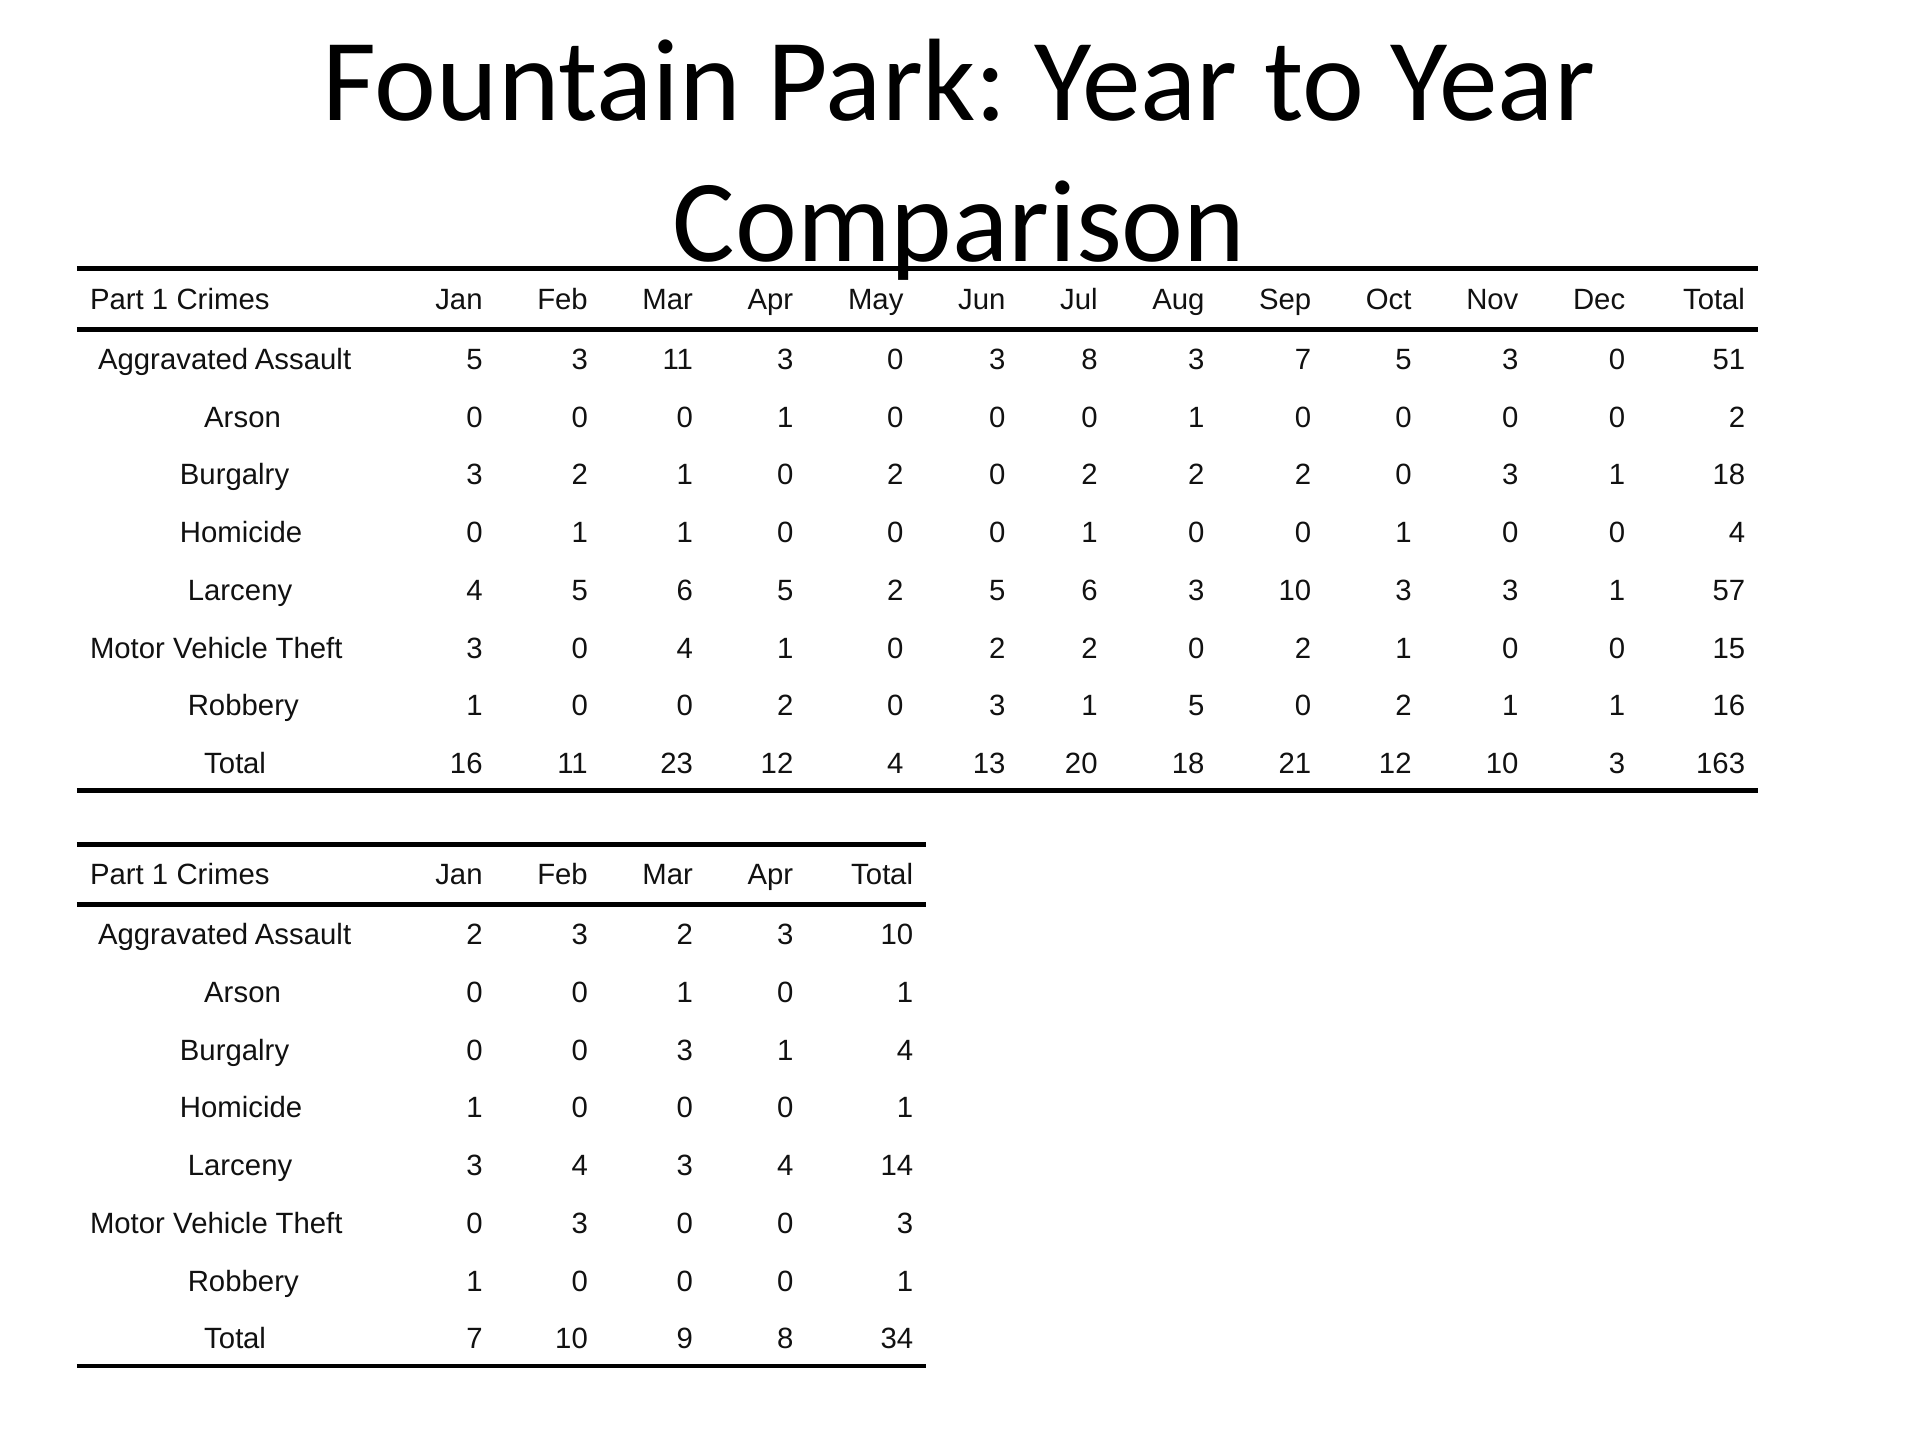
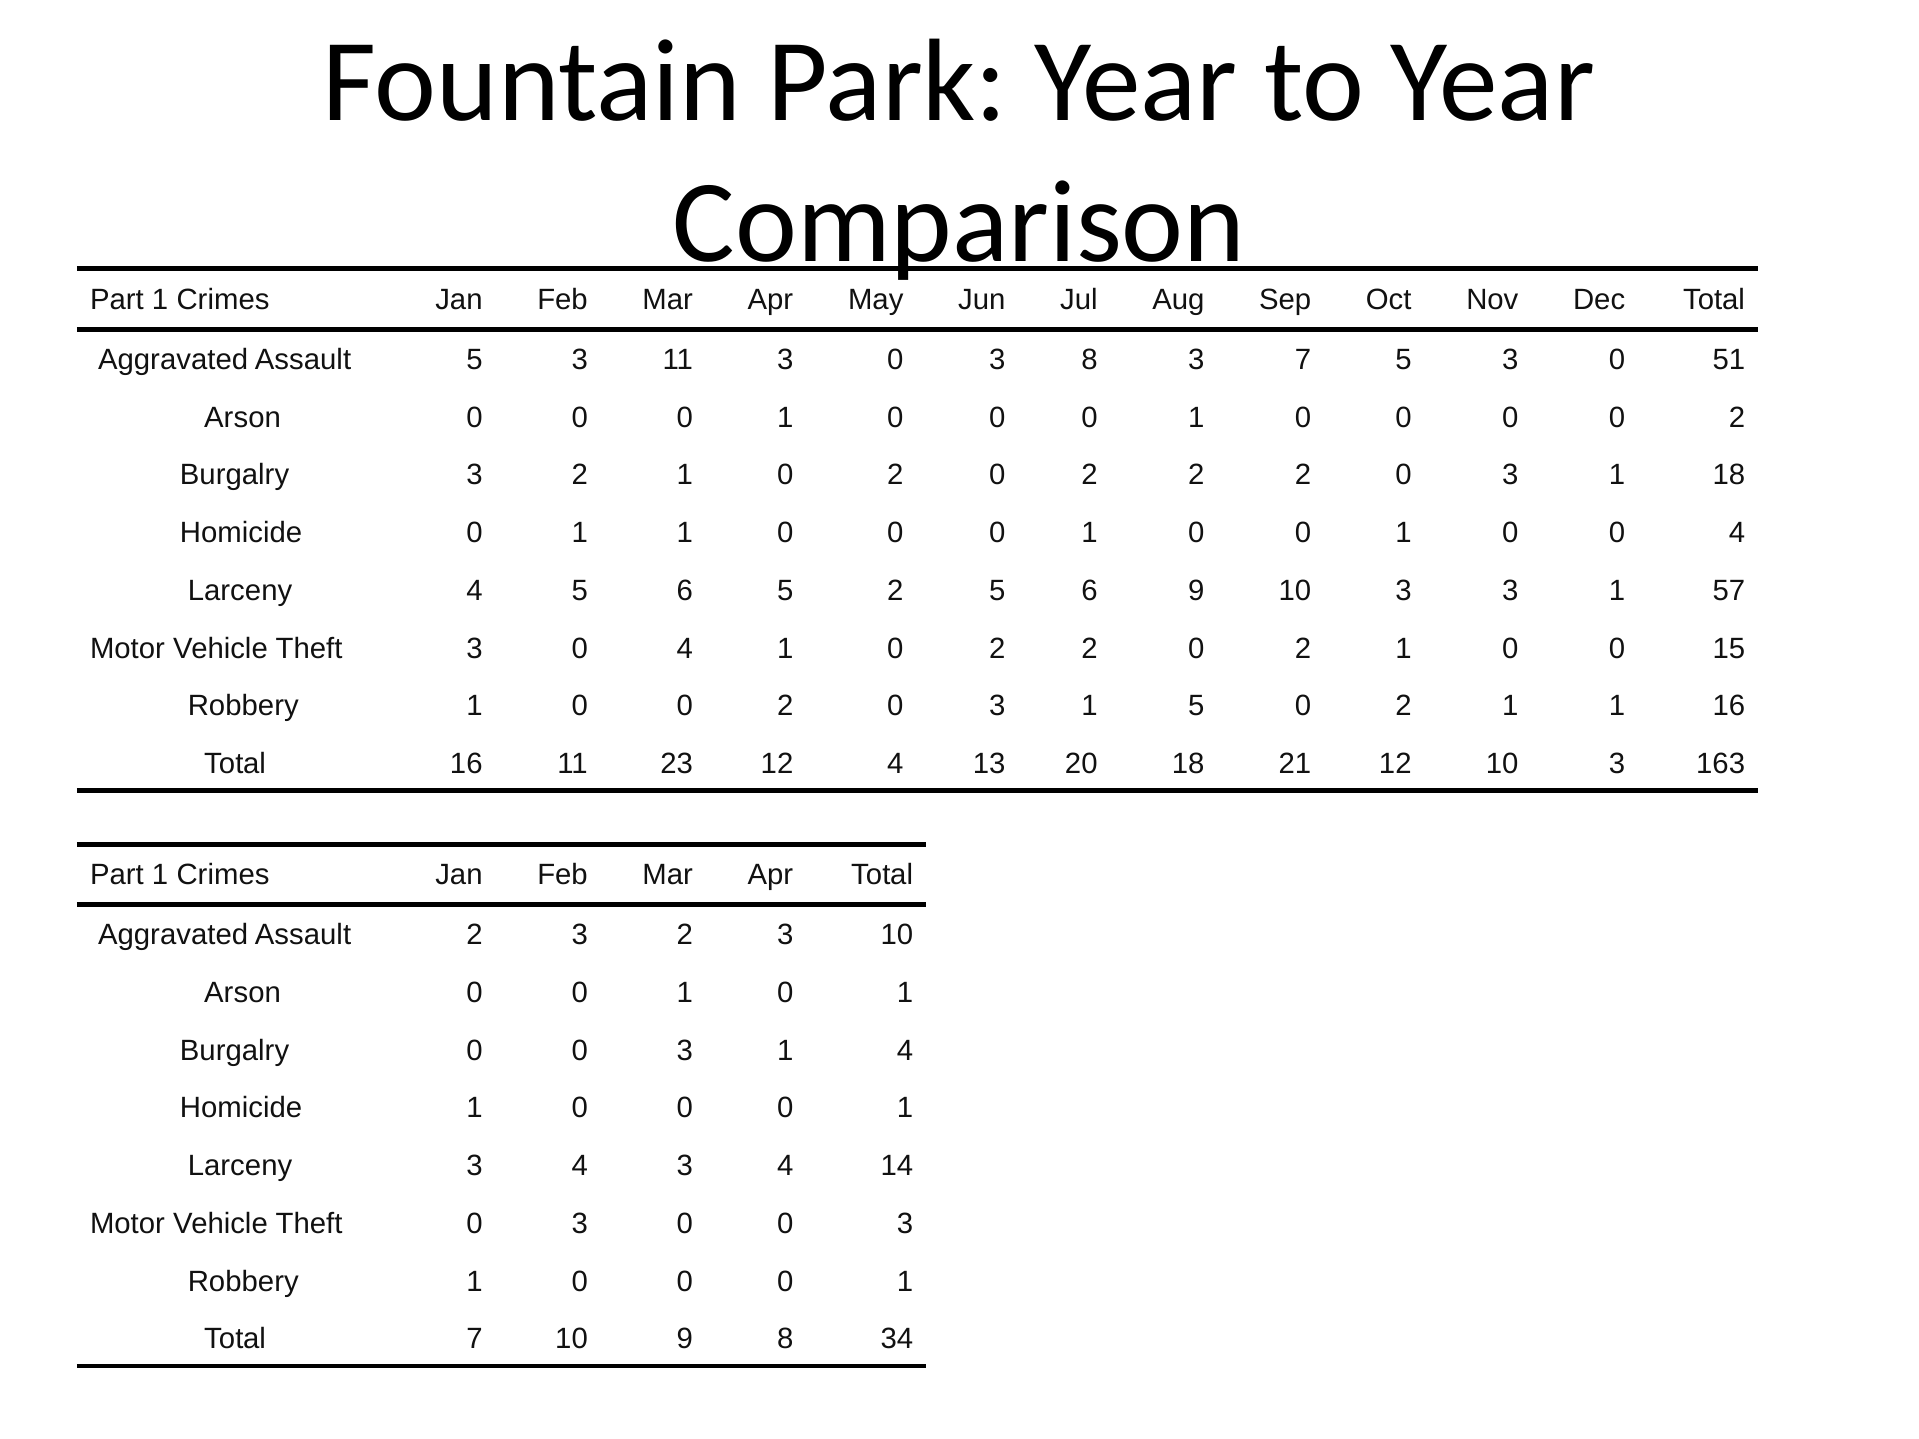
6 3: 3 -> 9
